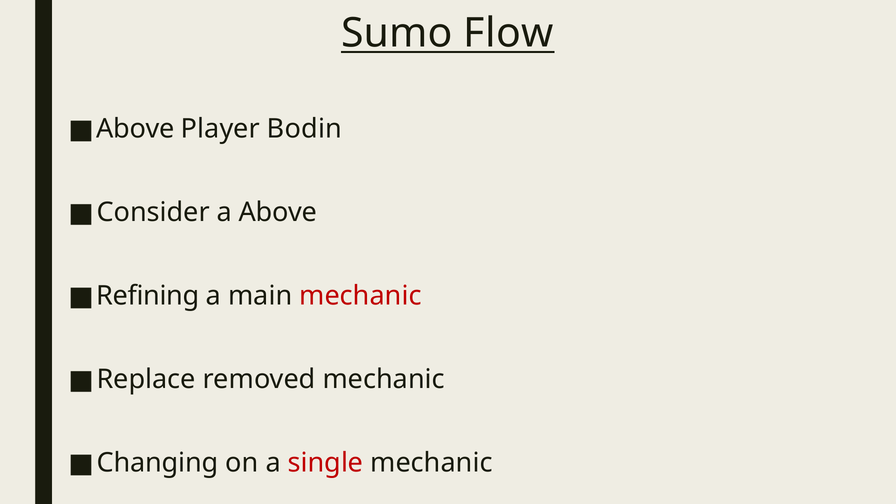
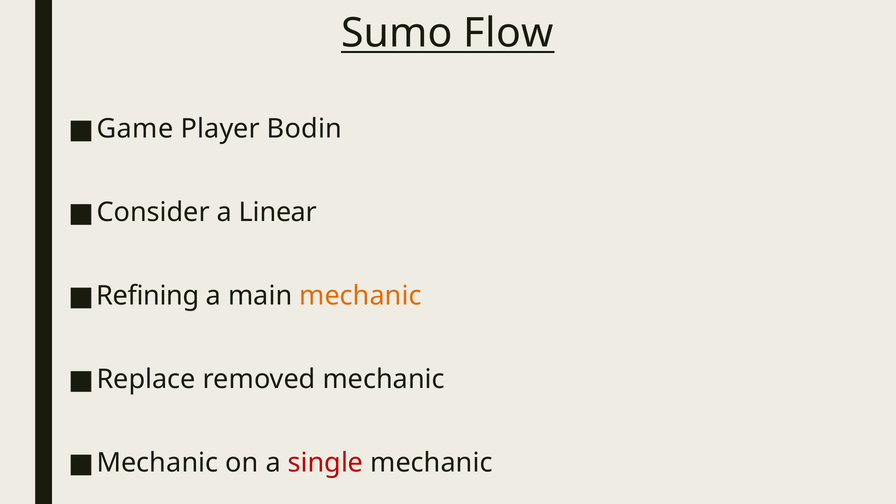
Above at (135, 129): Above -> Game
a Above: Above -> Linear
mechanic at (360, 296) colour: red -> orange
Changing at (158, 463): Changing -> Mechanic
